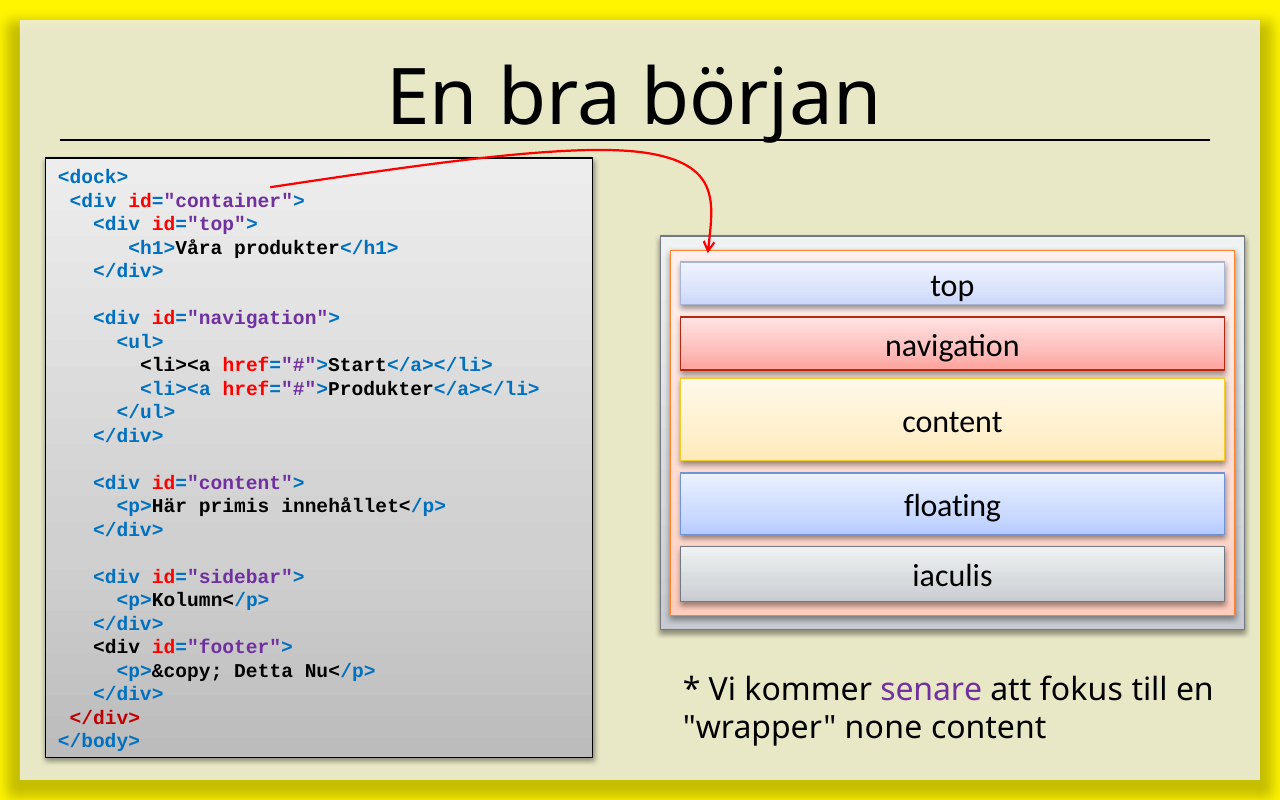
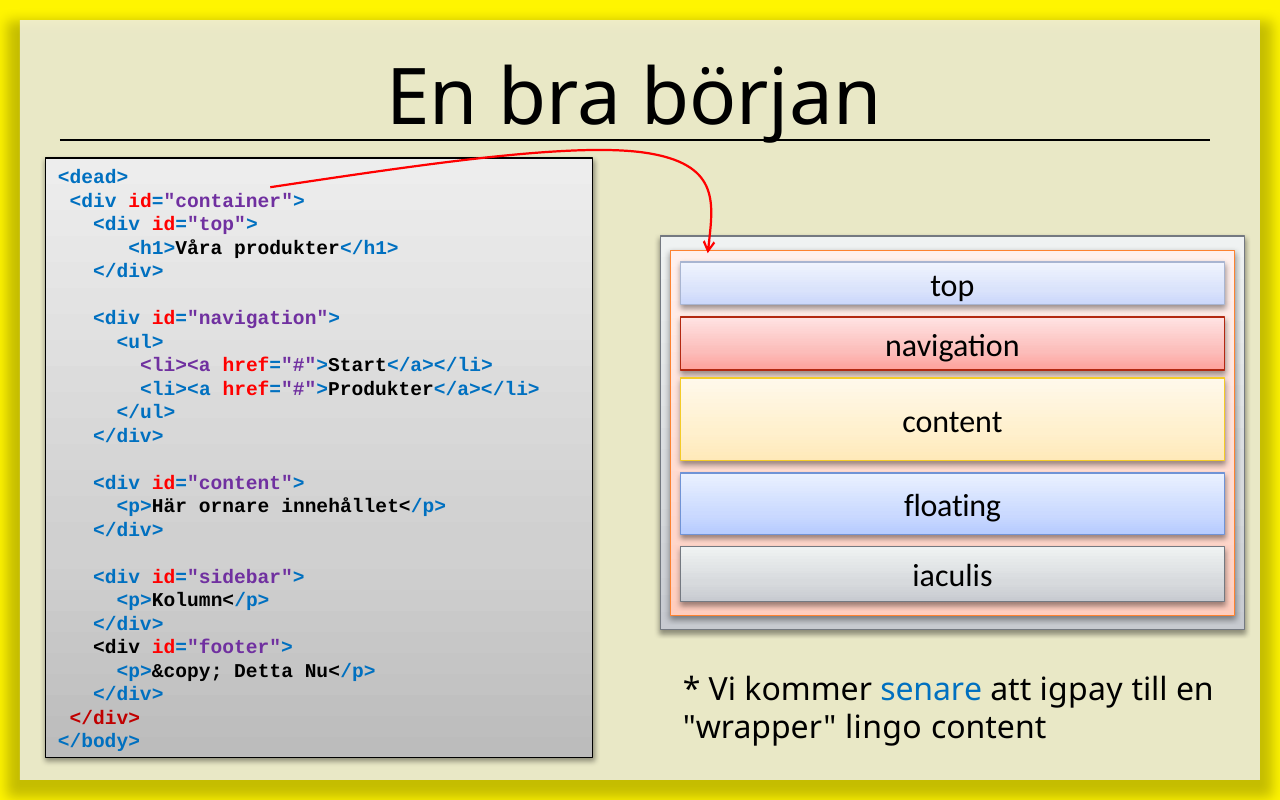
<dock>: <dock> -> <dead>
<li><a at (175, 365) colour: black -> purple
primis: primis -> ornare
senare colour: purple -> blue
fokus: fokus -> igpay
none: none -> lingo
